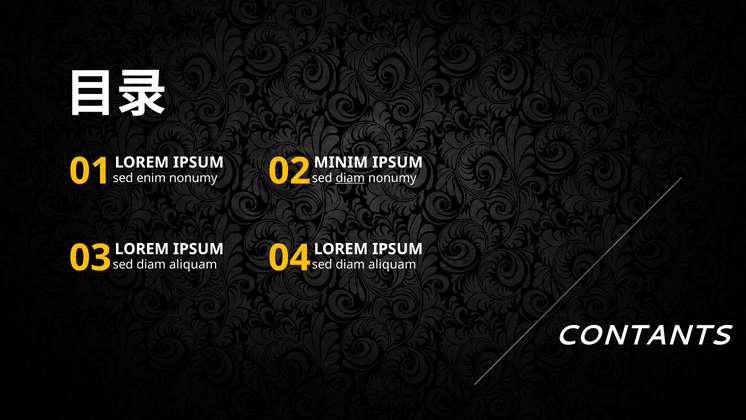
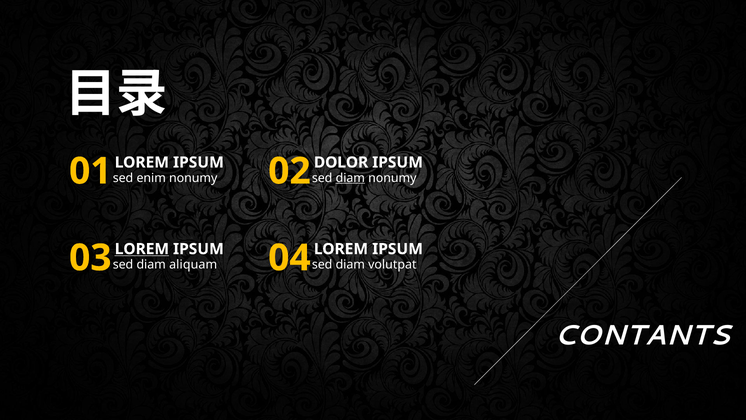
MINIM: MINIM -> DOLOR
LOREM at (142, 249) underline: none -> present
aliquam at (392, 264): aliquam -> volutpat
